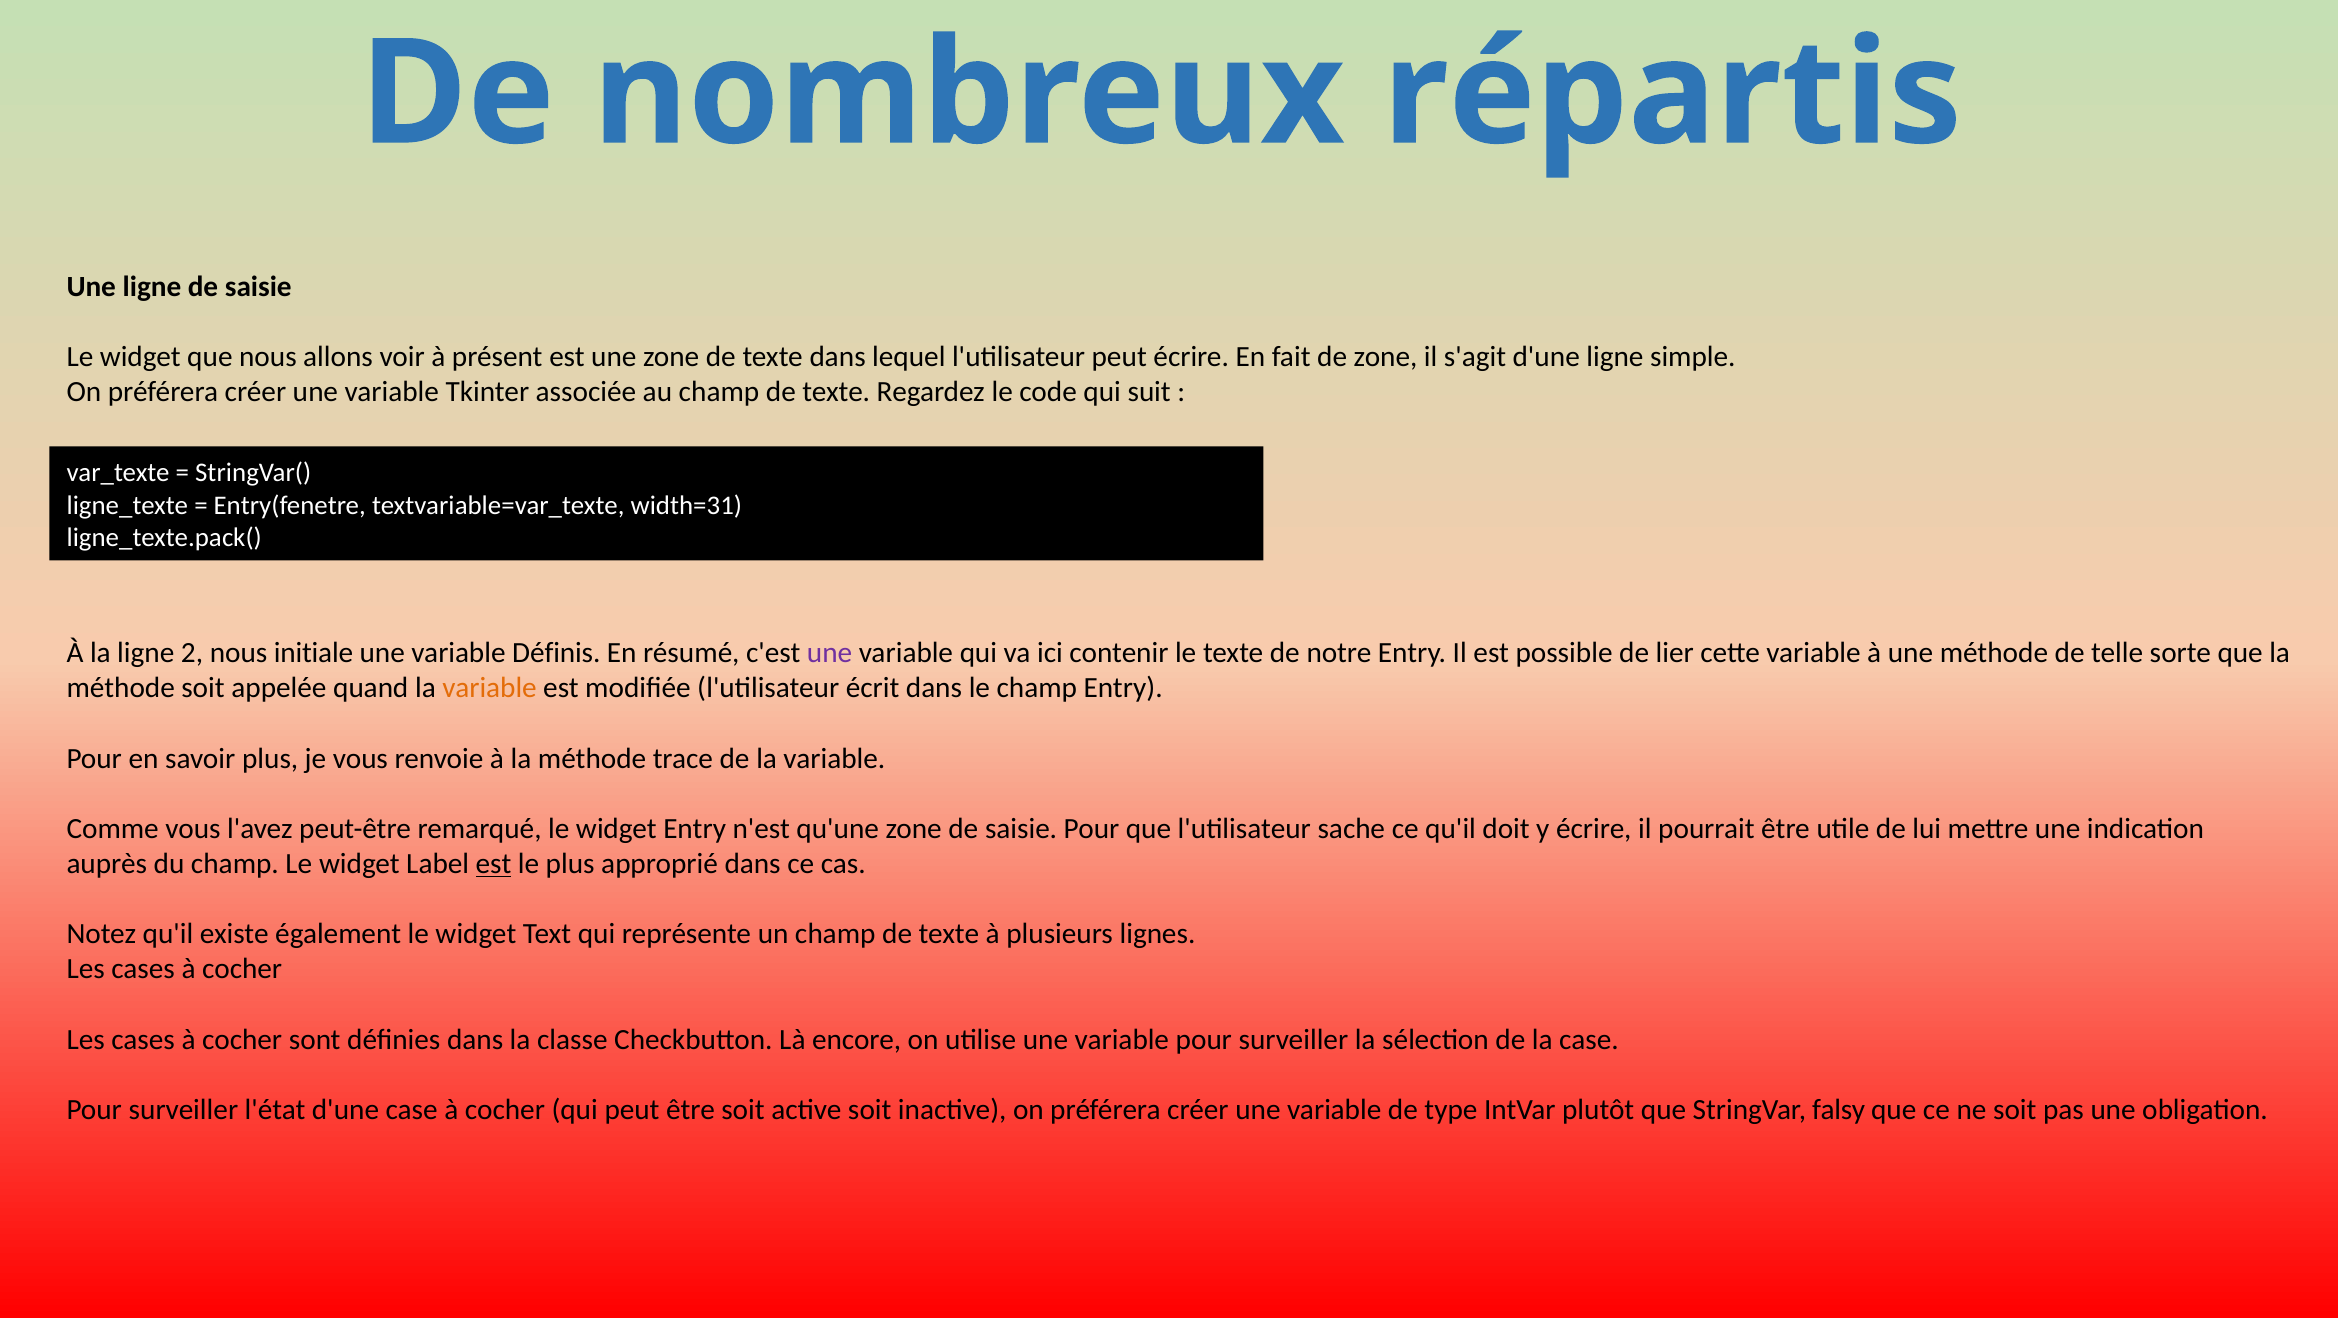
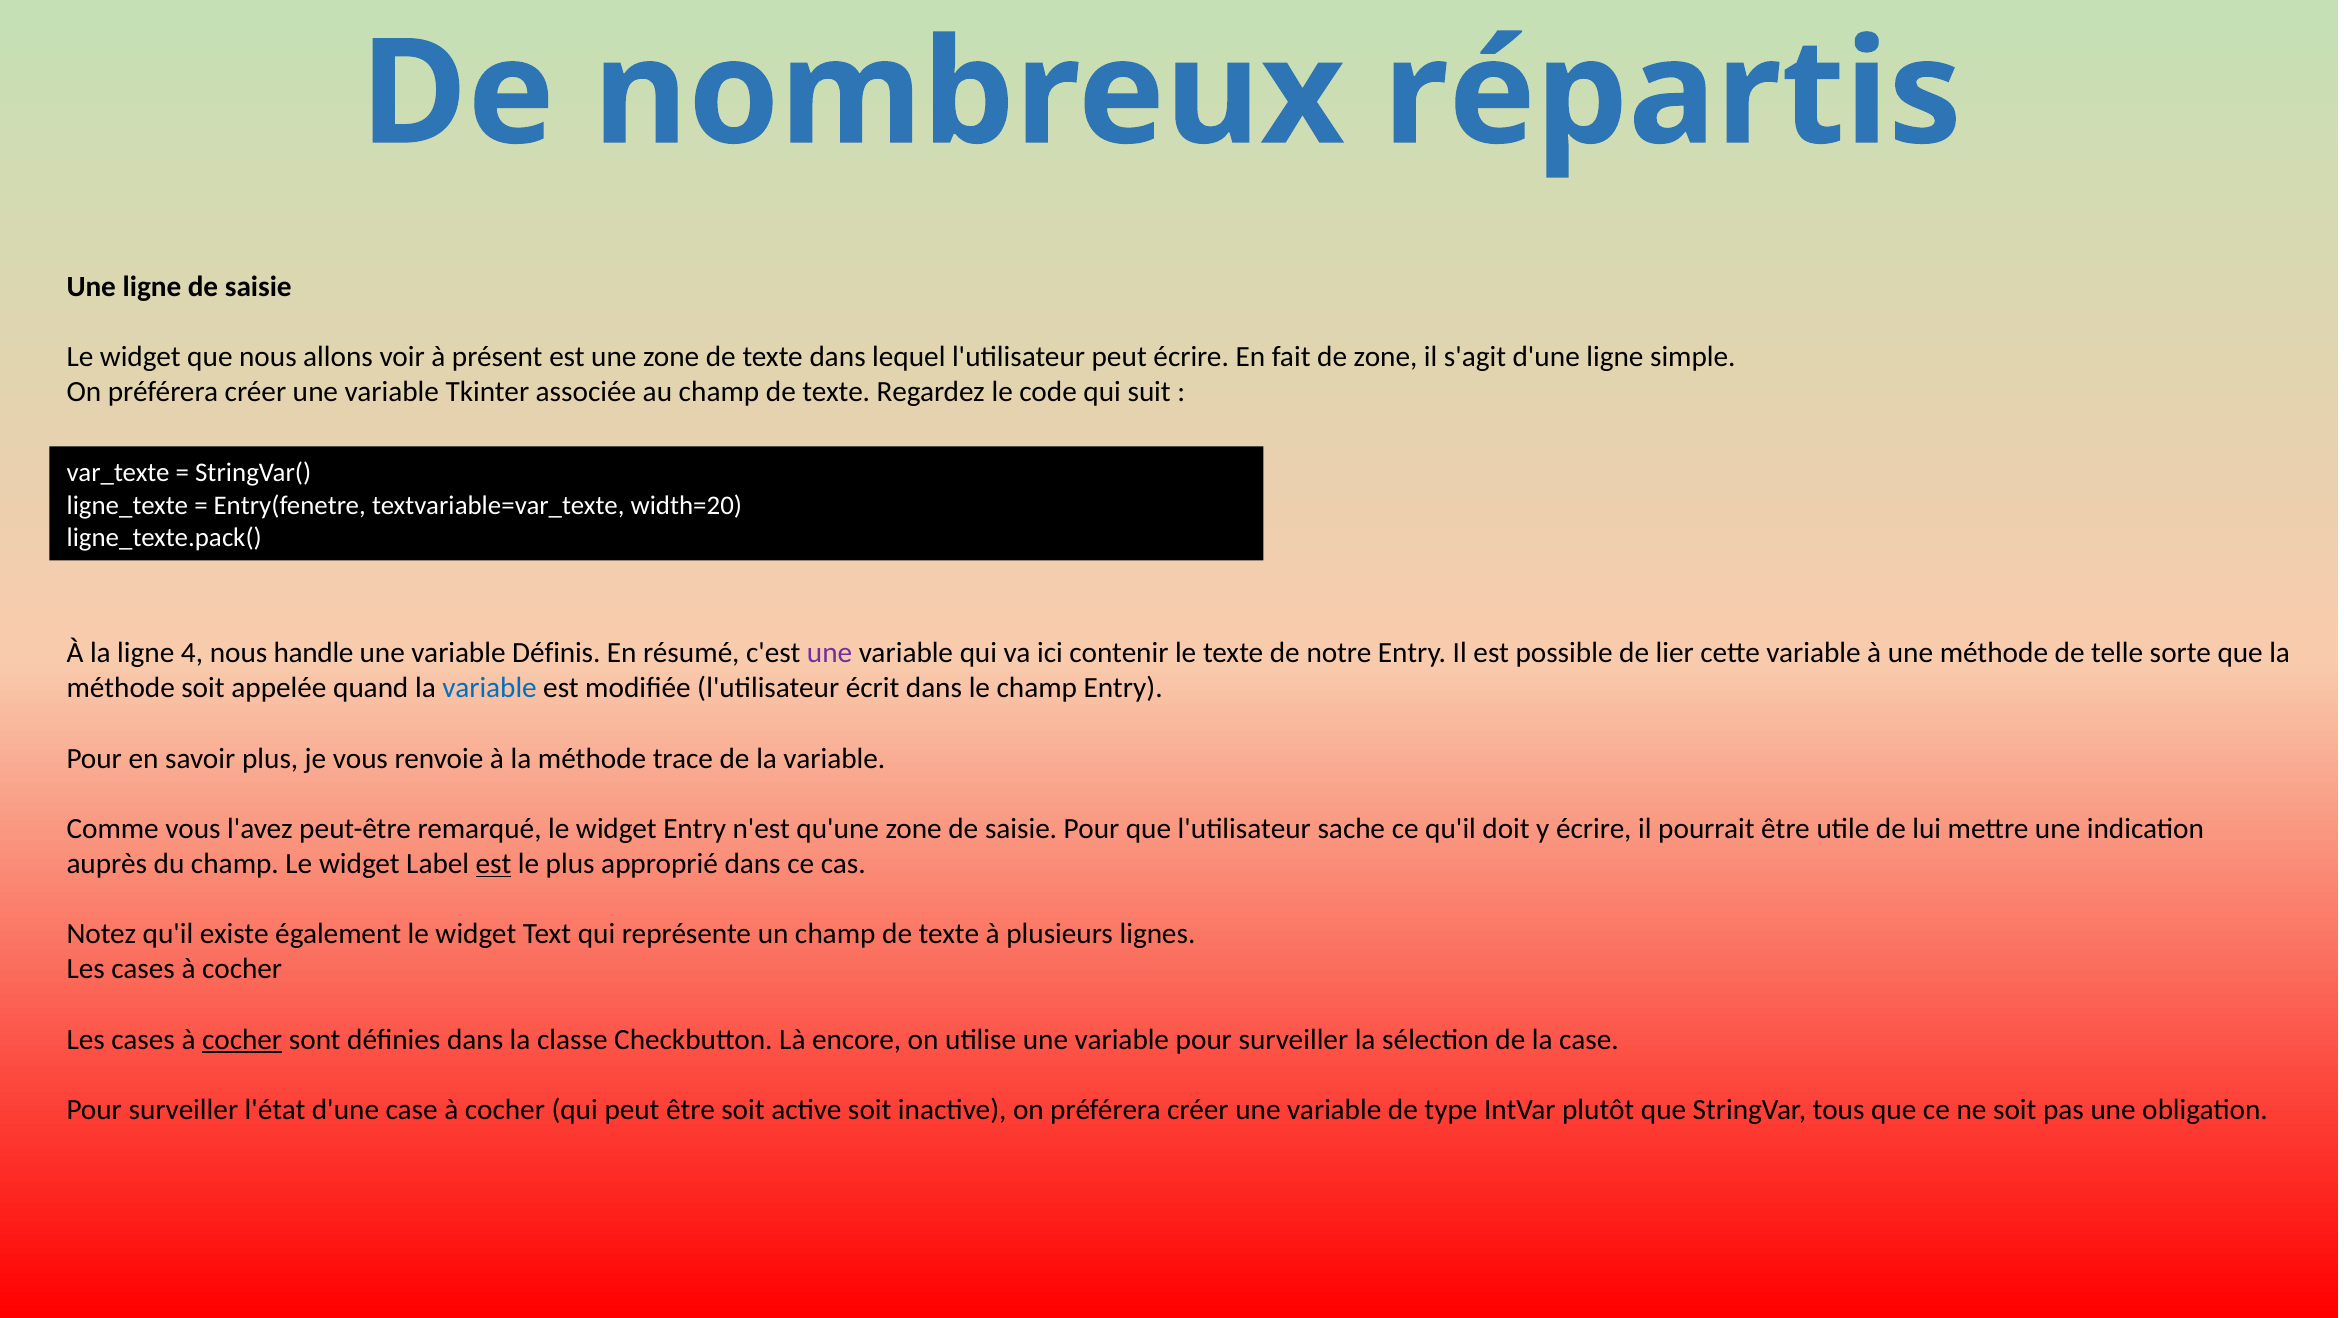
width=31: width=31 -> width=20
2: 2 -> 4
initiale: initiale -> handle
variable at (490, 688) colour: orange -> blue
cocher at (242, 1040) underline: none -> present
falsy: falsy -> tous
